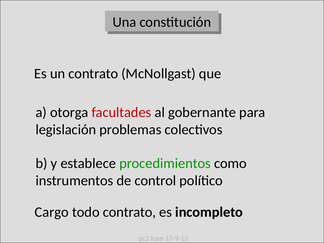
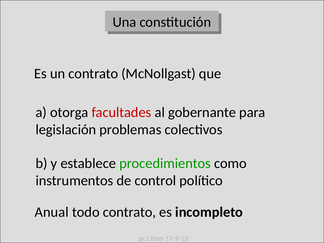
Cargo: Cargo -> Anual
